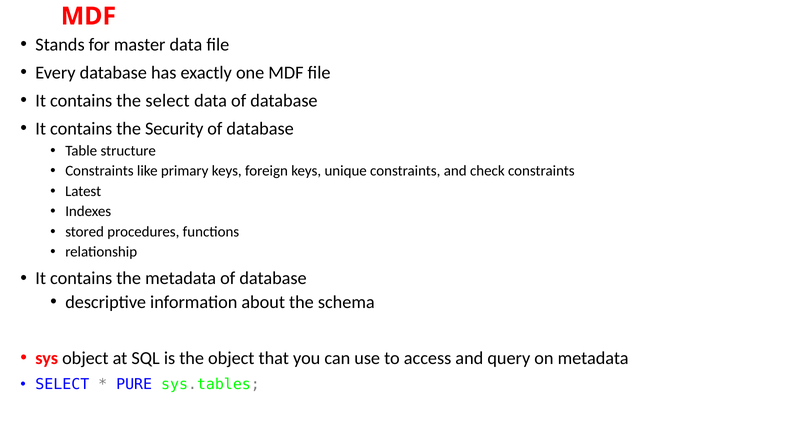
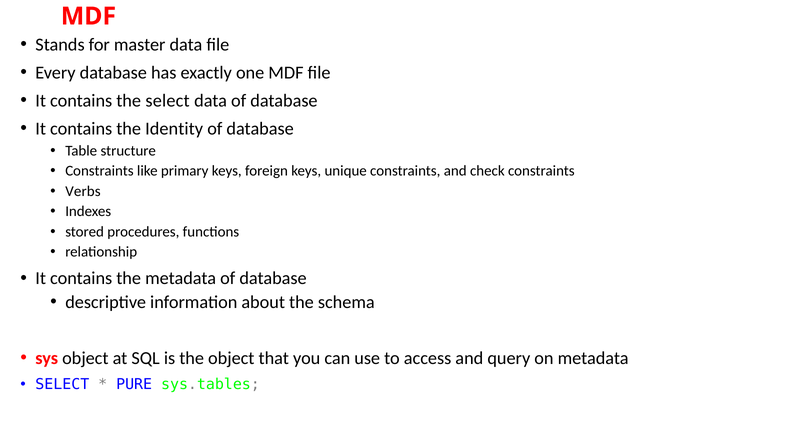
Security: Security -> Identity
Latest: Latest -> Verbs
